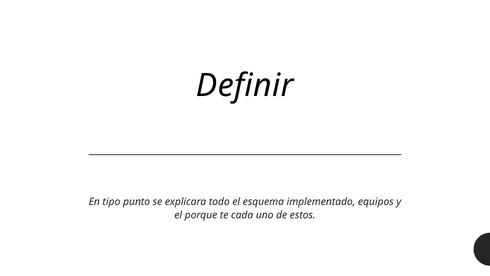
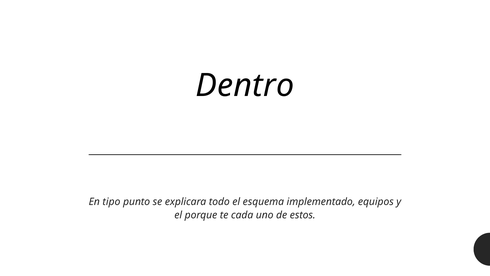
Definir: Definir -> Dentro
